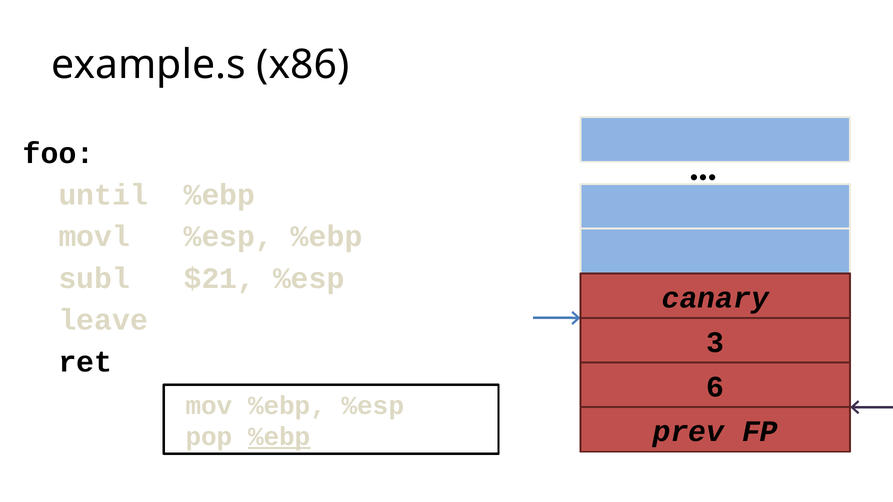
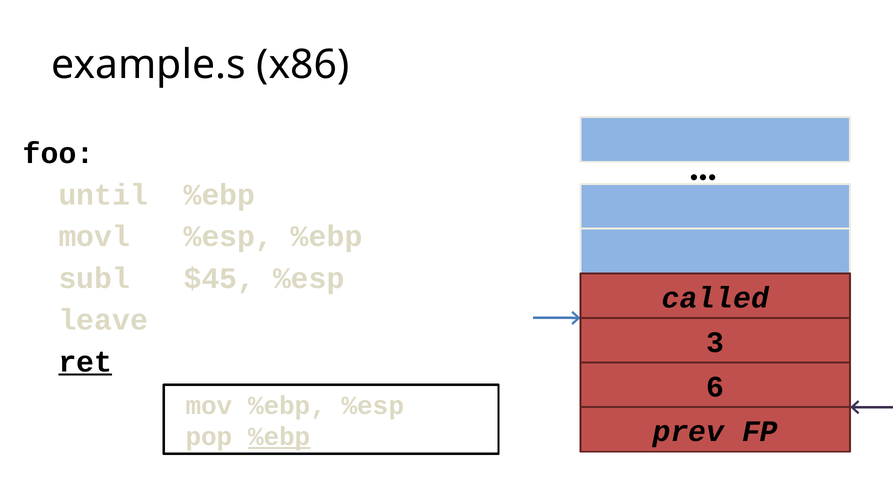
$21: $21 -> $45
canary: canary -> called
ret underline: none -> present
